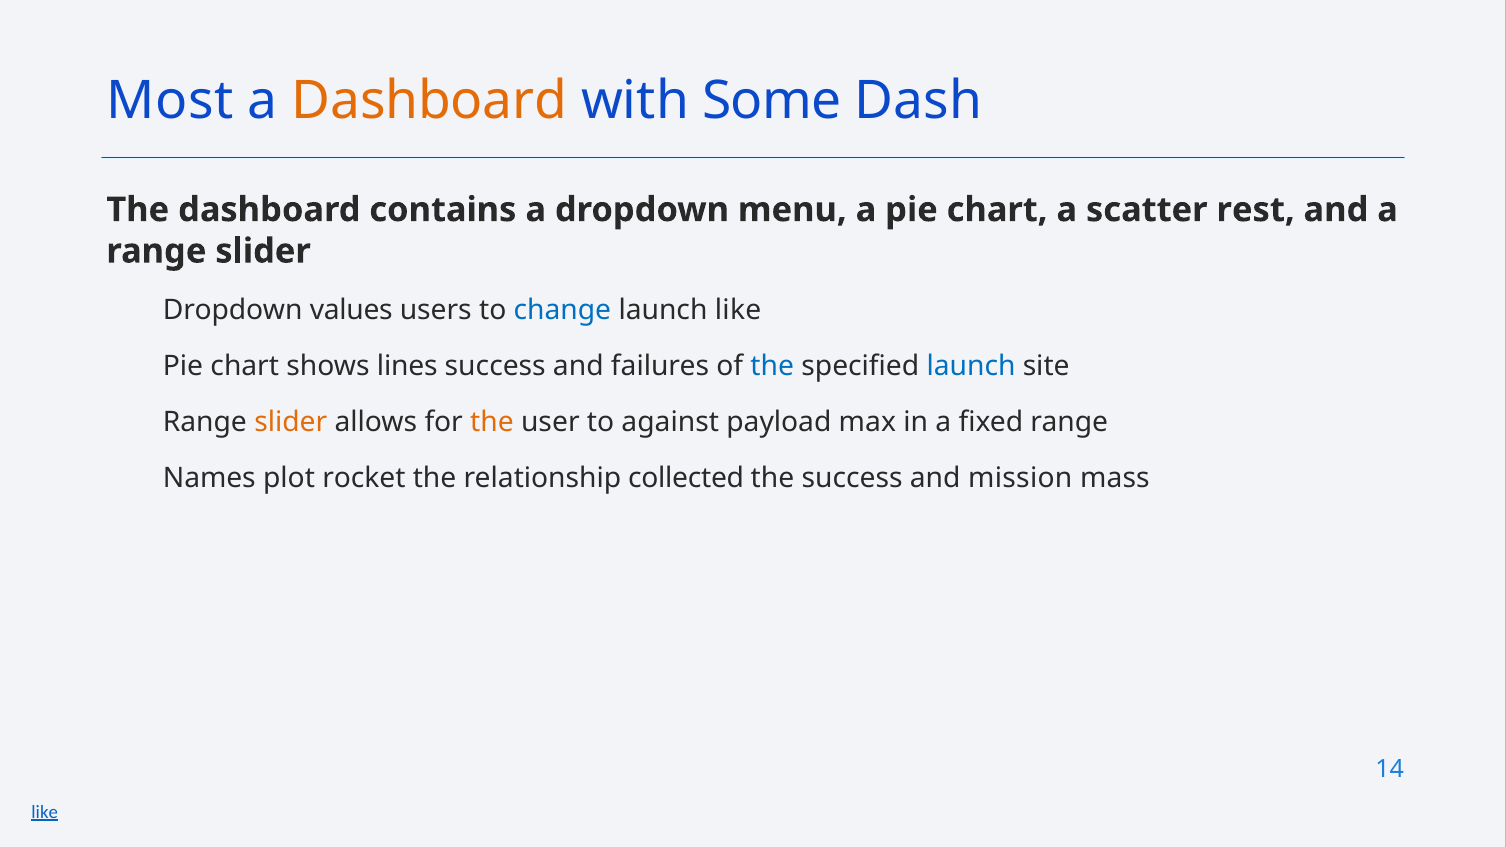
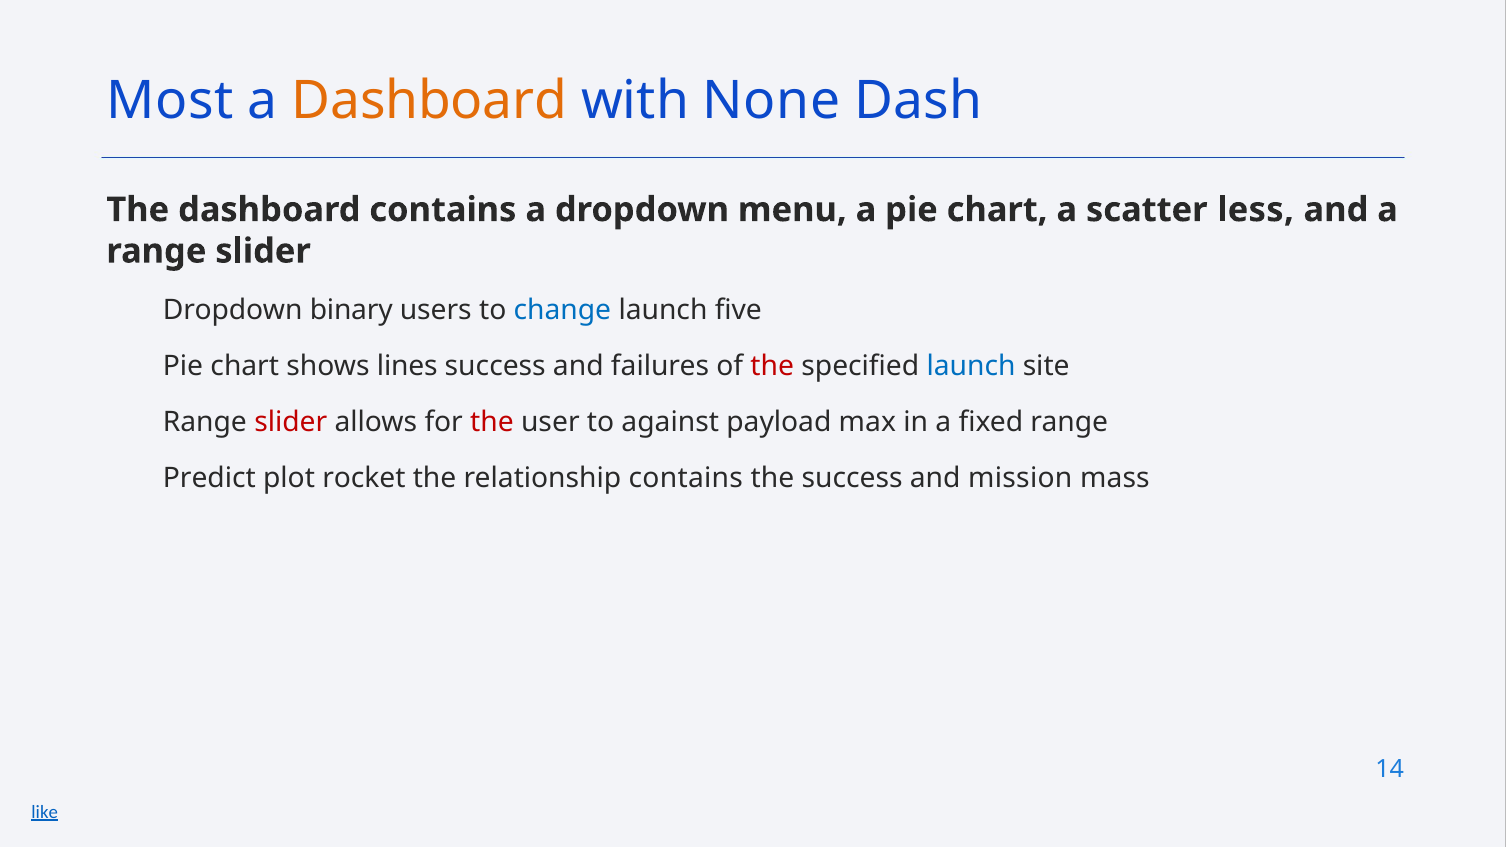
Some: Some -> None
rest: rest -> less
values: values -> binary
launch like: like -> five
the at (772, 366) colour: blue -> red
slider at (291, 422) colour: orange -> red
the at (492, 422) colour: orange -> red
Names: Names -> Predict
relationship collected: collected -> contains
